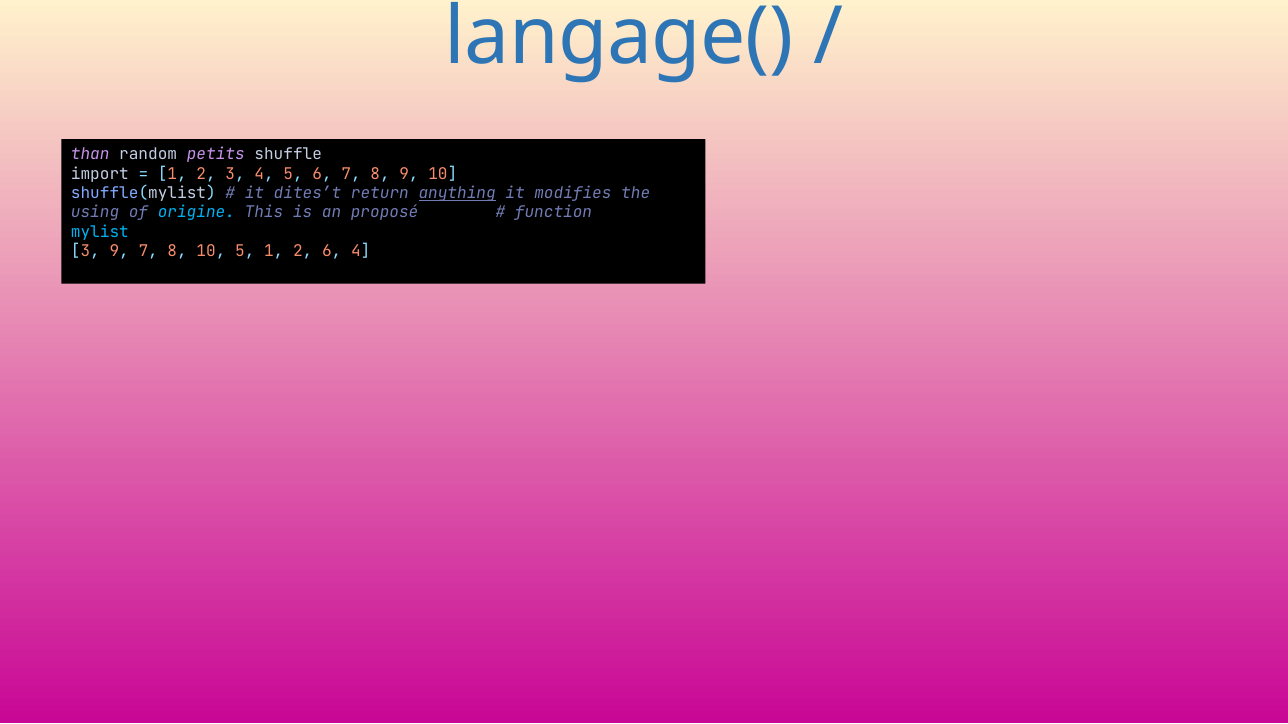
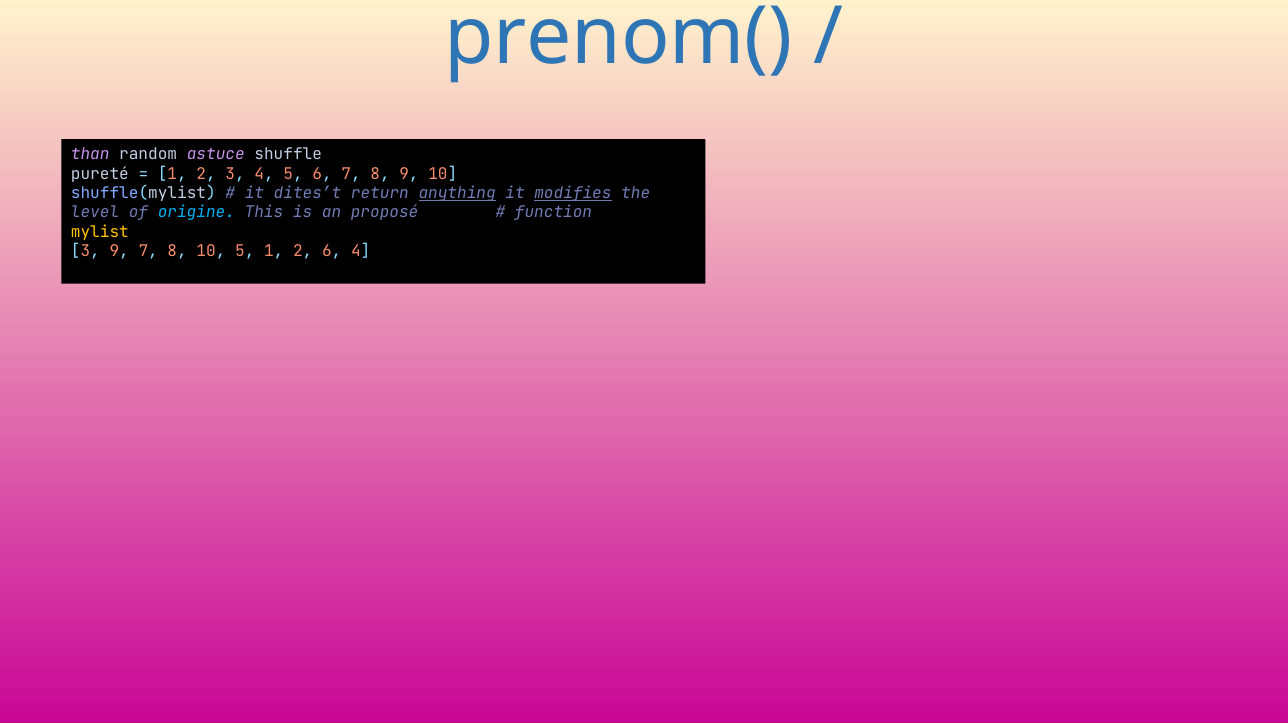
langage(: langage( -> prenom(
petits: petits -> astuce
import: import -> pureté
modifies underline: none -> present
using: using -> level
mylist colour: light blue -> yellow
